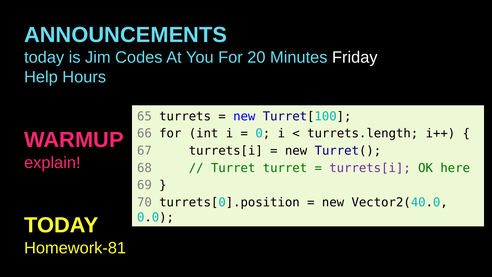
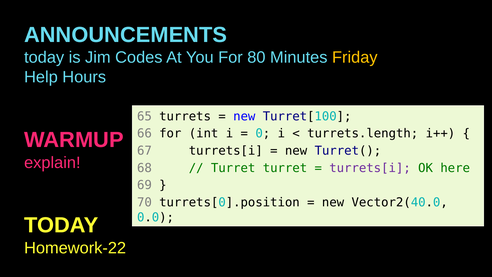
20: 20 -> 80
Friday colour: white -> yellow
Homework-81: Homework-81 -> Homework-22
